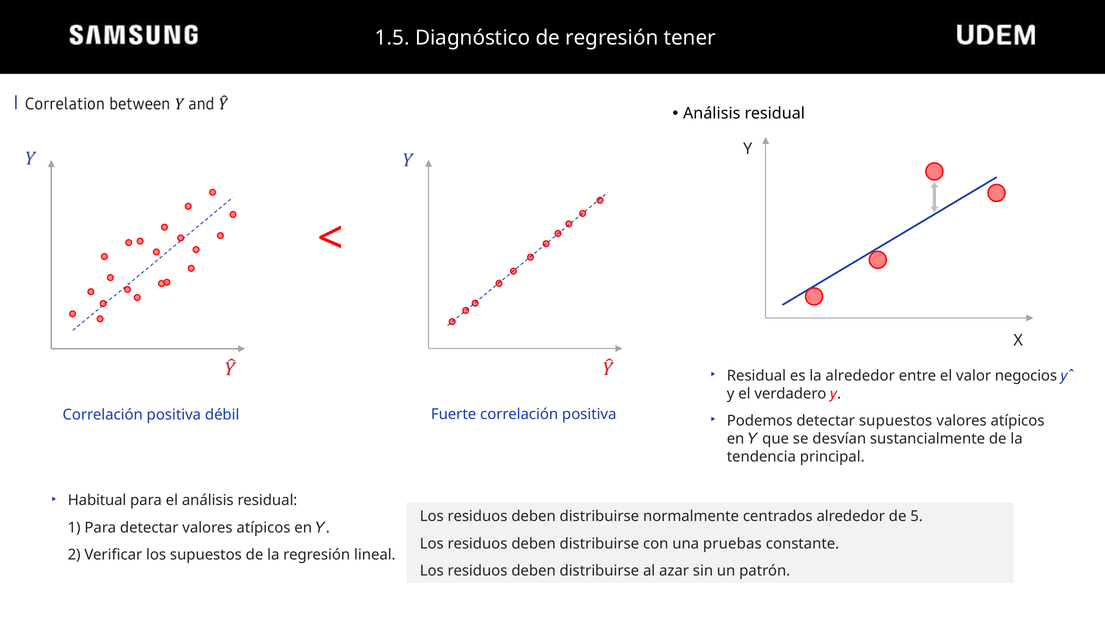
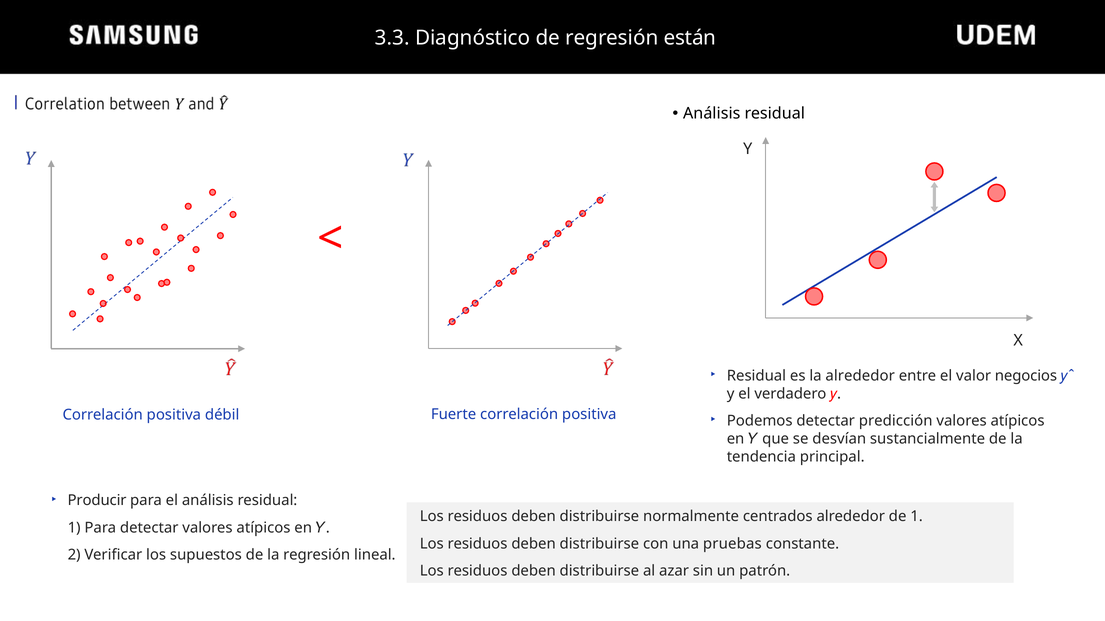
1.5: 1.5 -> 3.3
tener: tener -> están
detectar supuestos: supuestos -> predicción
Habitual: Habitual -> Producir
de 5: 5 -> 1
